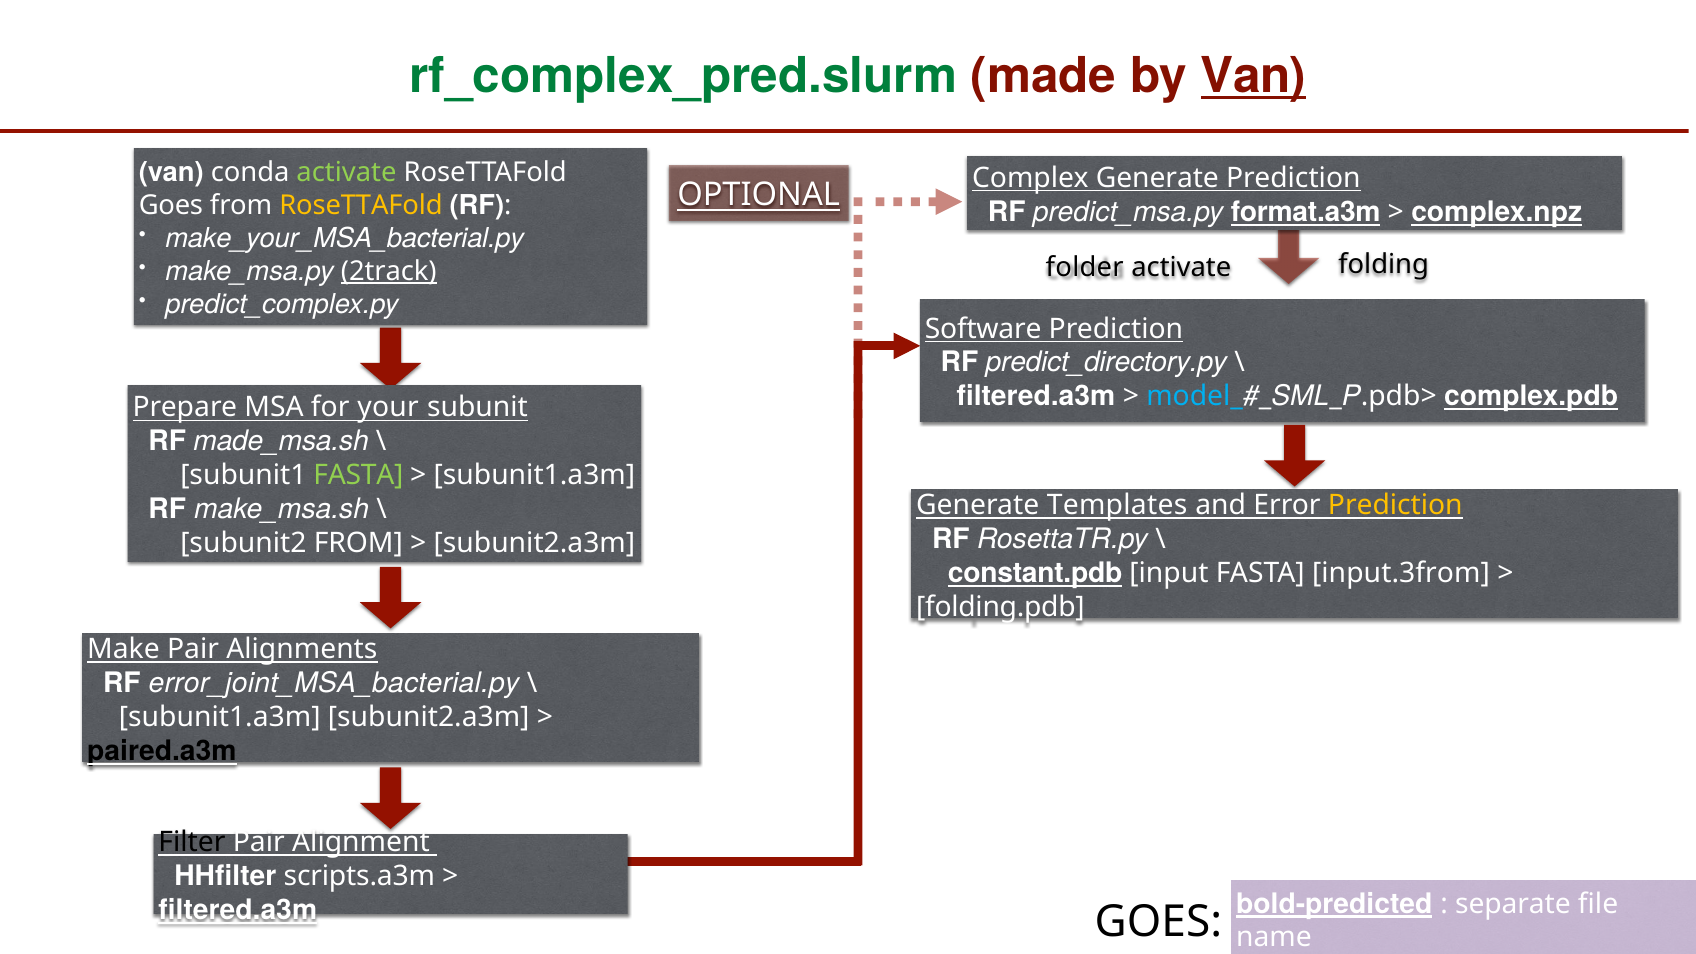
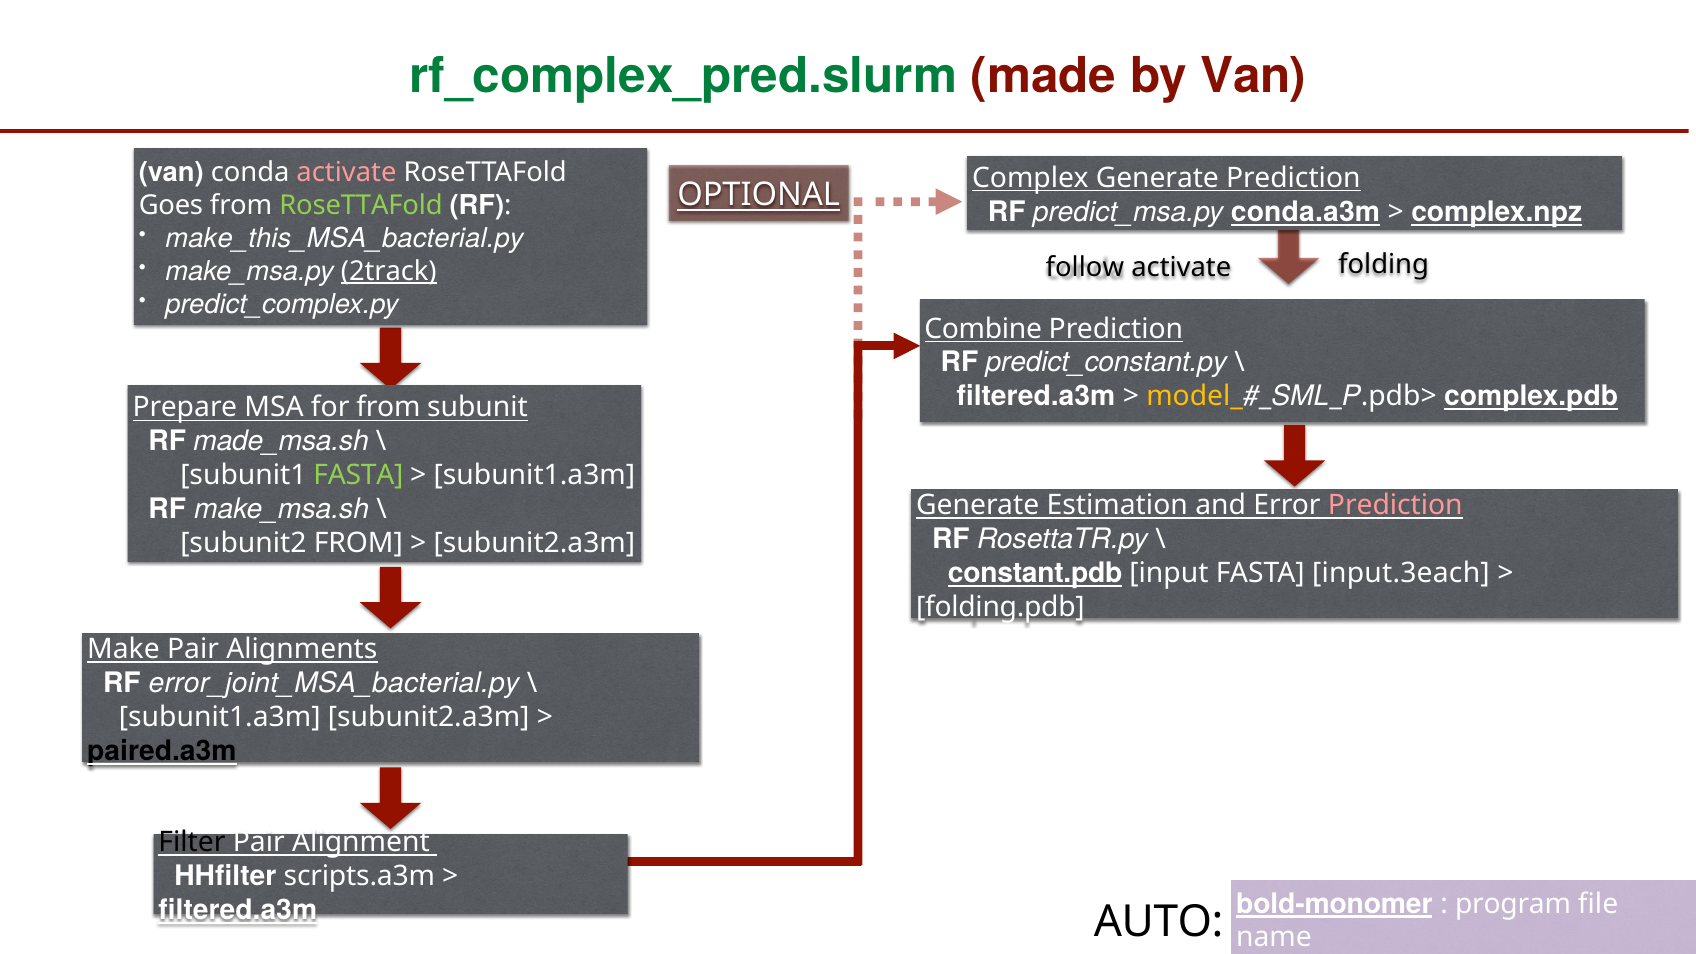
Van at (1253, 76) underline: present -> none
activate at (347, 173) colour: light green -> pink
RoseTTAFold at (361, 206) colour: yellow -> light green
format.a3m: format.a3m -> conda.a3m
make_your_MSA_bacterial.py: make_your_MSA_bacterial.py -> make_this_MSA_bacterial.py
folder: folder -> follow
Software: Software -> Combine
predict_directory.py: predict_directory.py -> predict_constant.py
model_ colour: light blue -> yellow
for your: your -> from
Templates: Templates -> Estimation
Prediction at (1395, 505) colour: yellow -> pink
input.3from: input.3from -> input.3each
bold-predicted: bold-predicted -> bold-monomer
separate: separate -> program
GOES at (1158, 922): GOES -> AUTO
